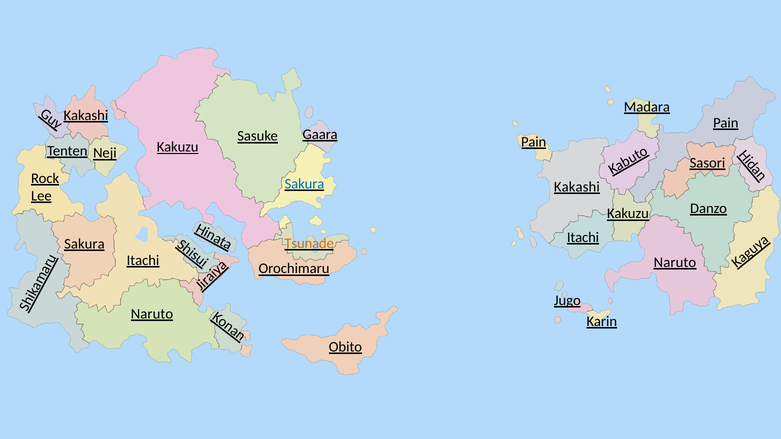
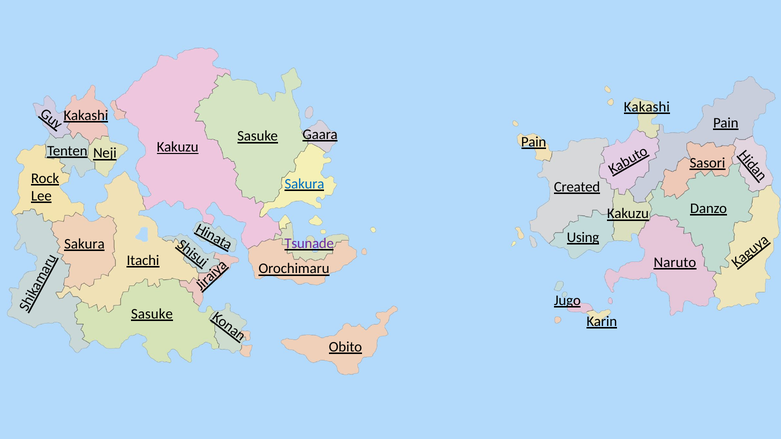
Madara at (647, 107): Madara -> Kakashi
Kakashi at (577, 187): Kakashi -> Created
Itachi at (583, 237): Itachi -> Using
Tsunade colour: orange -> purple
Naruto at (152, 314): Naruto -> Sasuke
